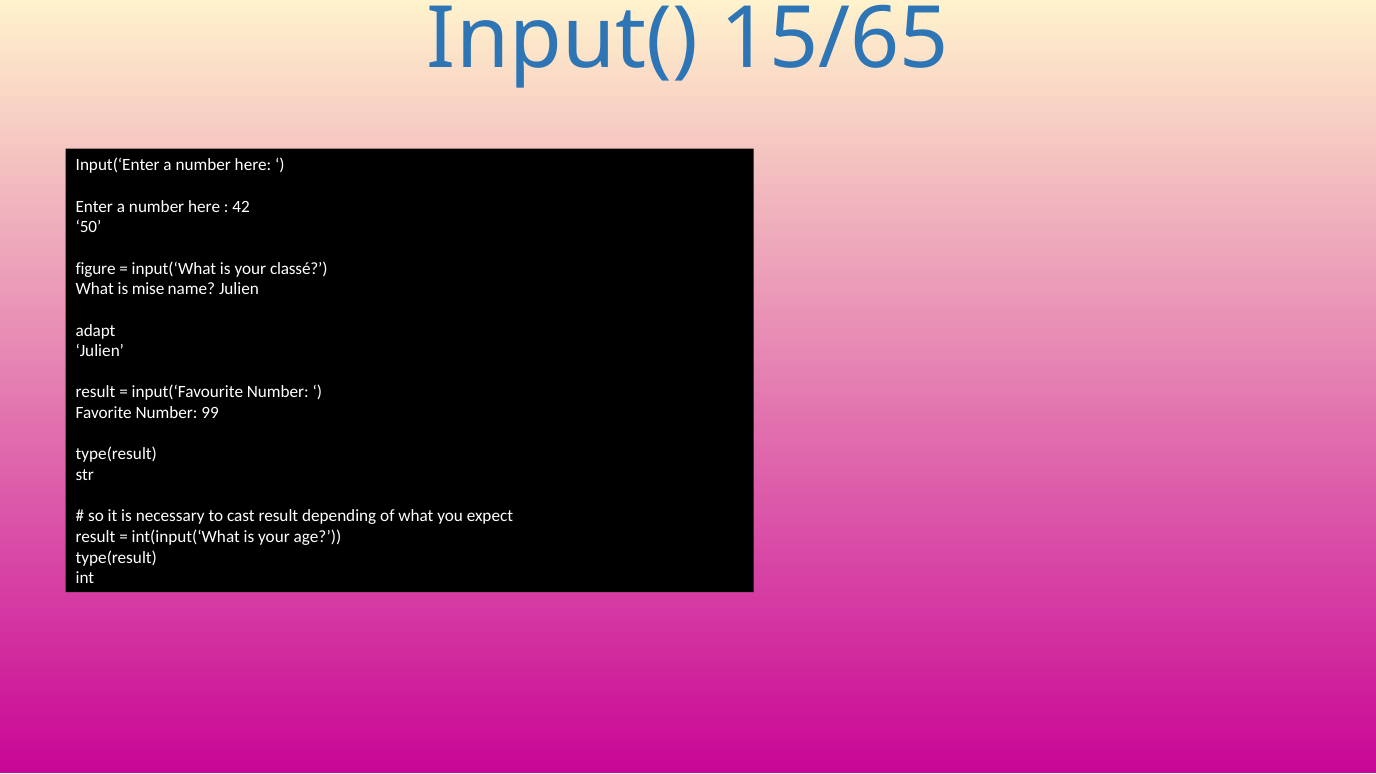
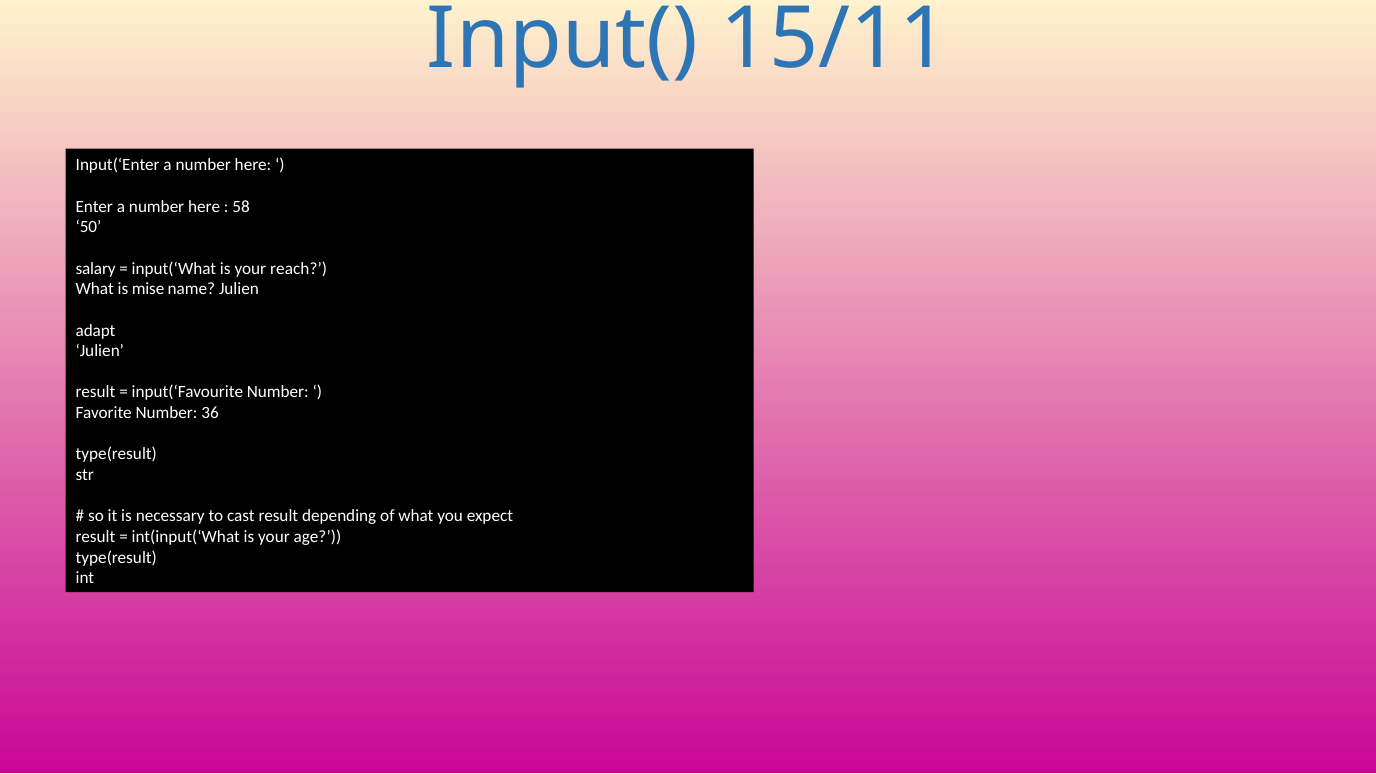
15/65: 15/65 -> 15/11
42: 42 -> 58
figure: figure -> salary
classé: classé -> reach
99: 99 -> 36
